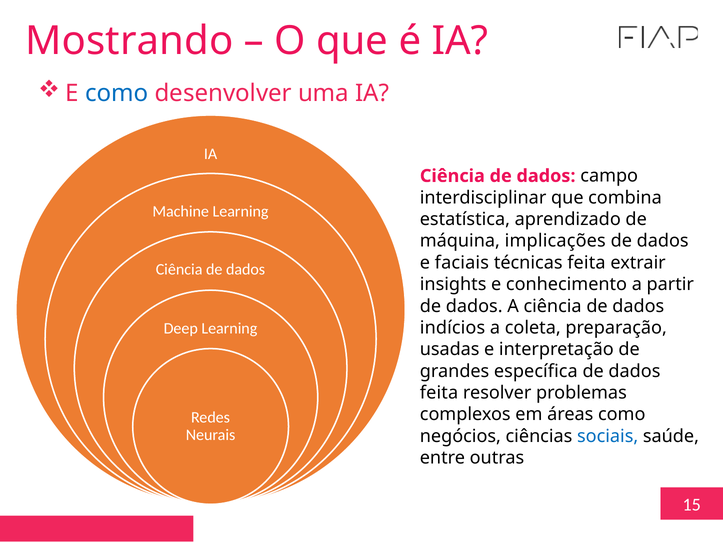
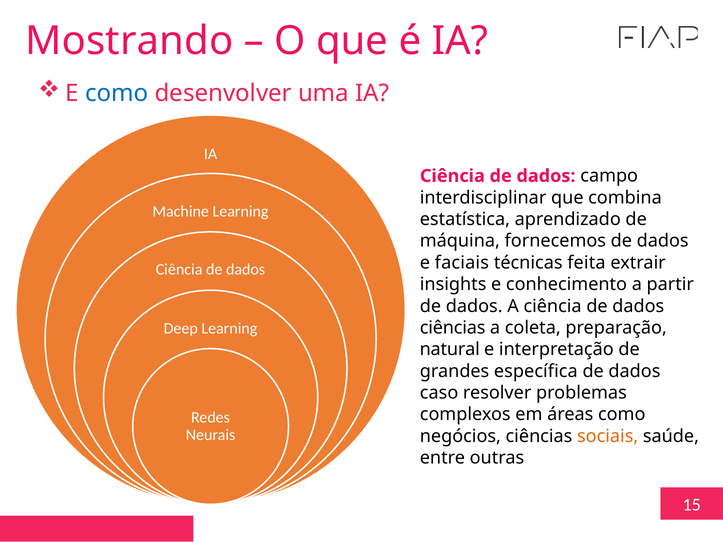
implicações: implicações -> fornecemos
indícios at (453, 328): indícios -> ciências
usadas: usadas -> natural
feita at (439, 393): feita -> caso
sociais colour: blue -> orange
